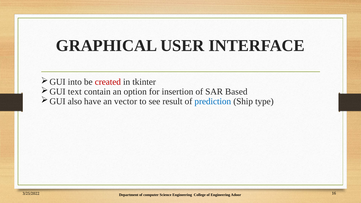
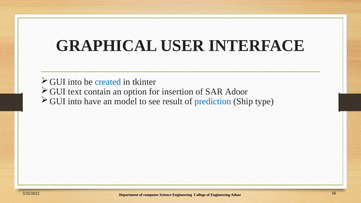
created colour: red -> blue
SAR Based: Based -> Adoor
also at (75, 101): also -> into
vector: vector -> model
